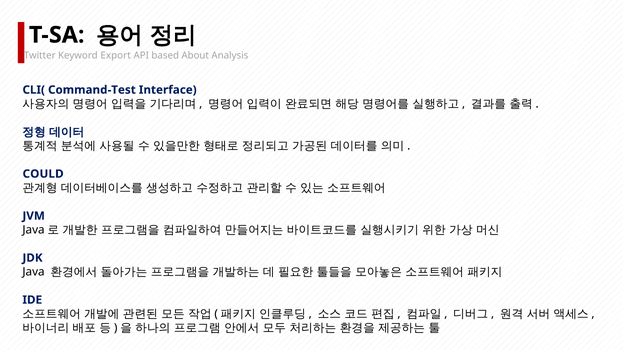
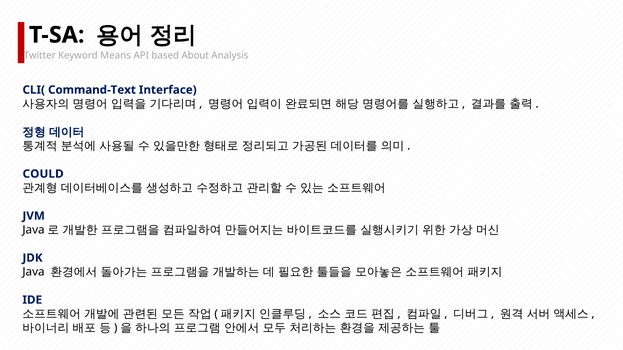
Export: Export -> Means
Command-Test: Command-Test -> Command-Text
